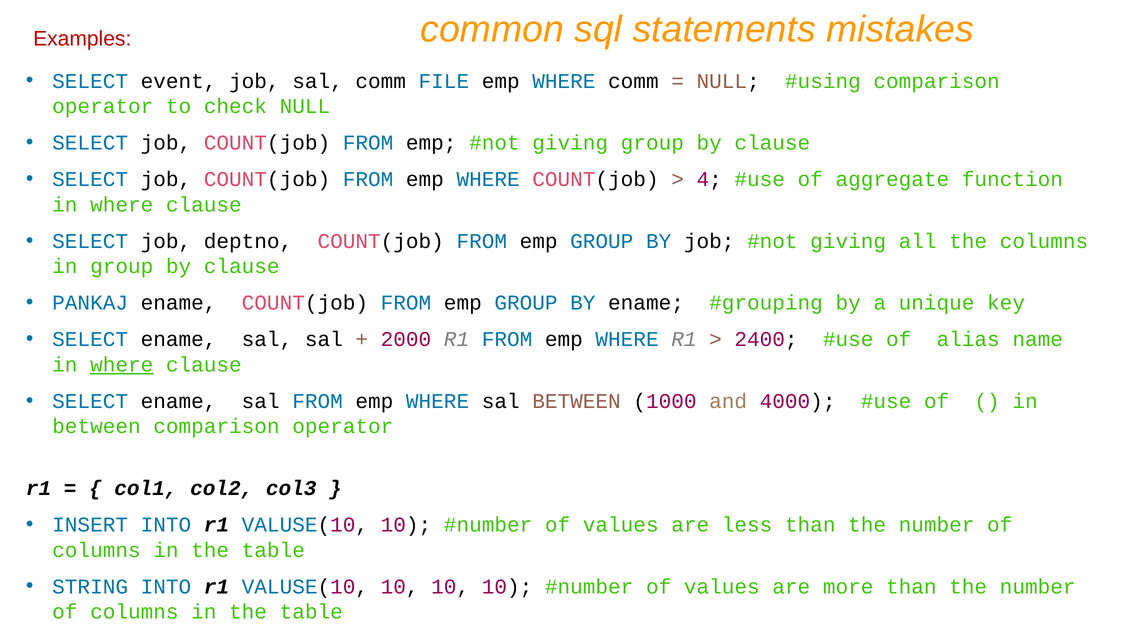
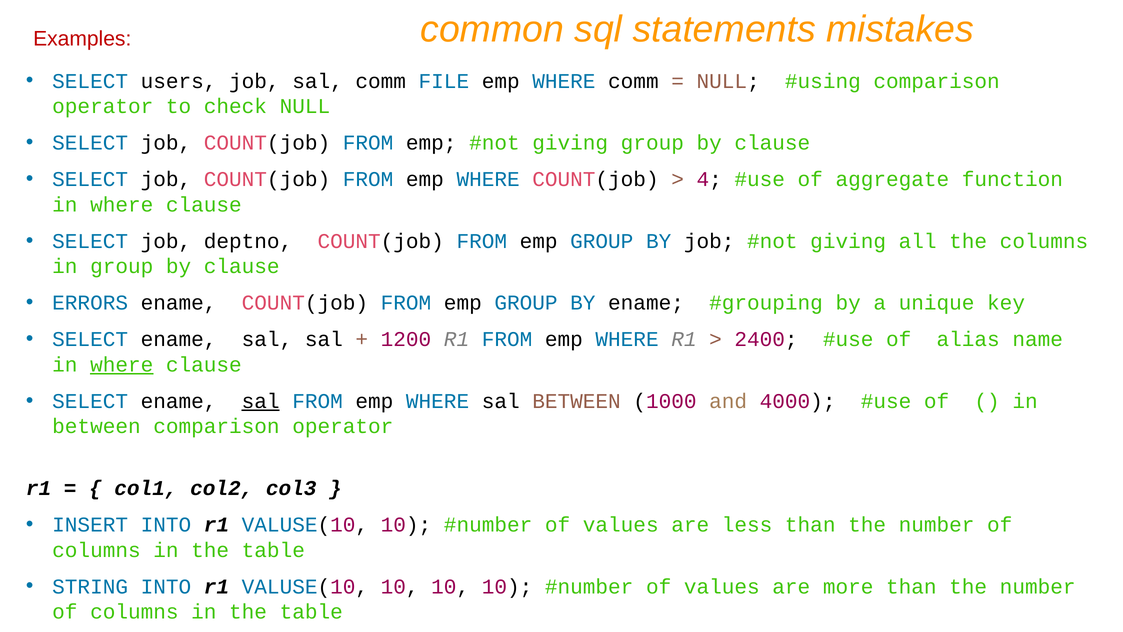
event: event -> users
PANKAJ: PANKAJ -> ERRORS
2000: 2000 -> 1200
sal at (261, 401) underline: none -> present
